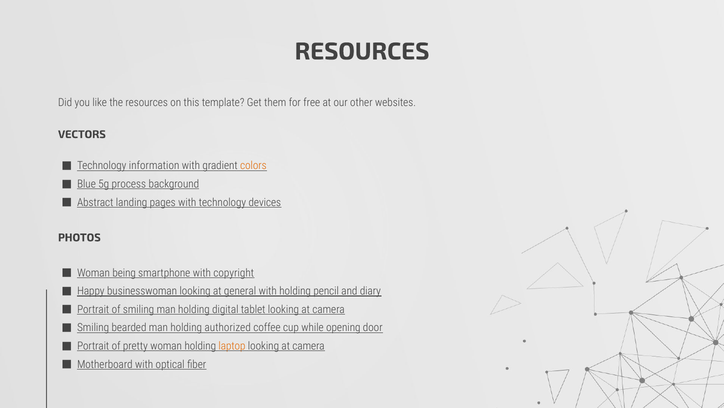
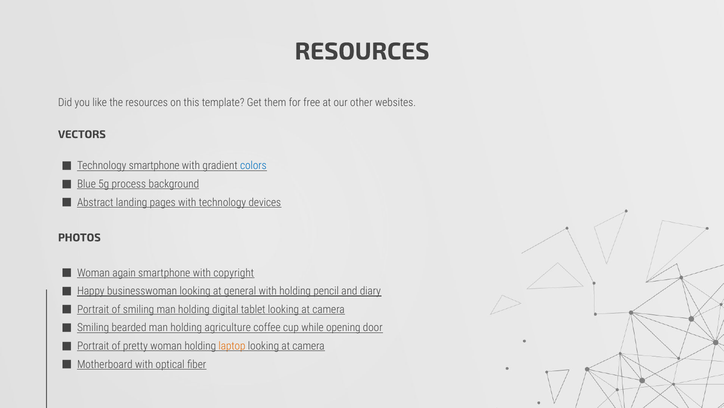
Technology information: information -> smartphone
colors colour: orange -> blue
being: being -> again
authorized: authorized -> agriculture
